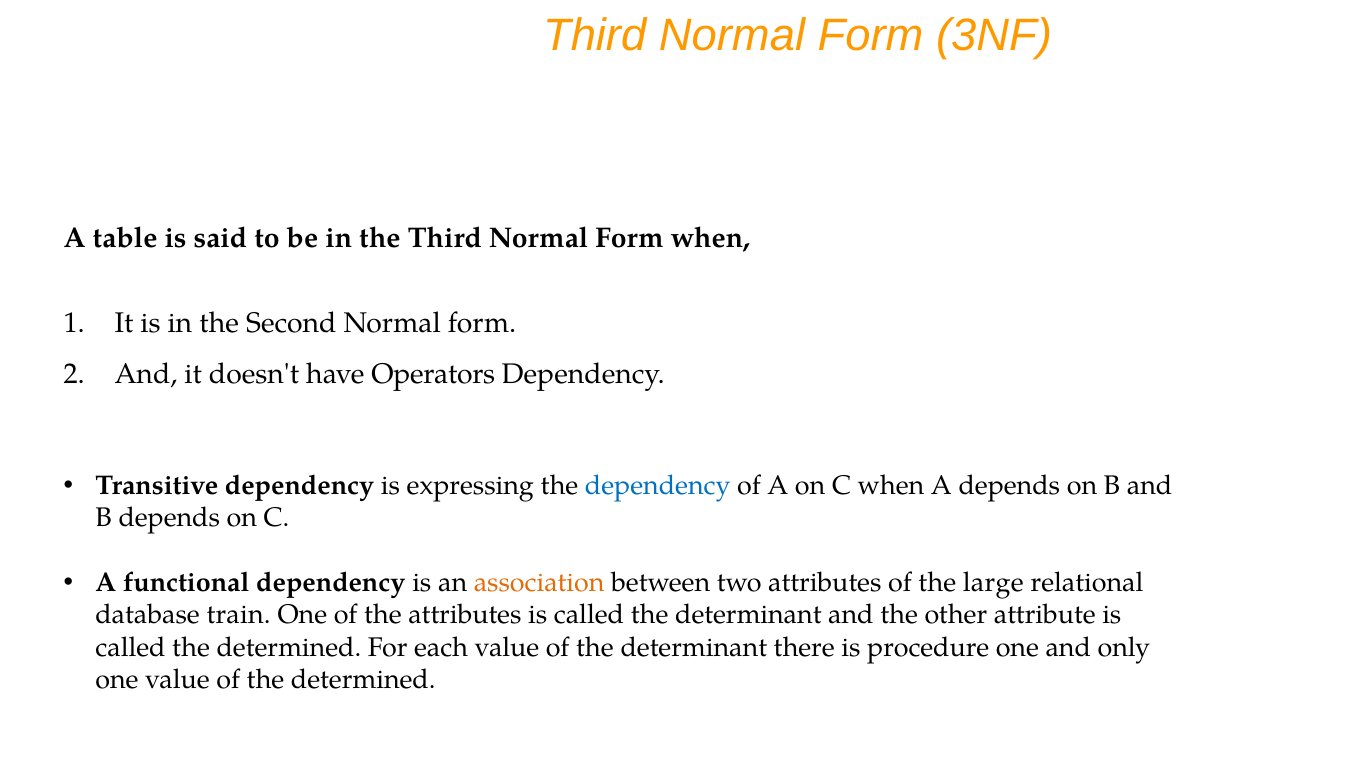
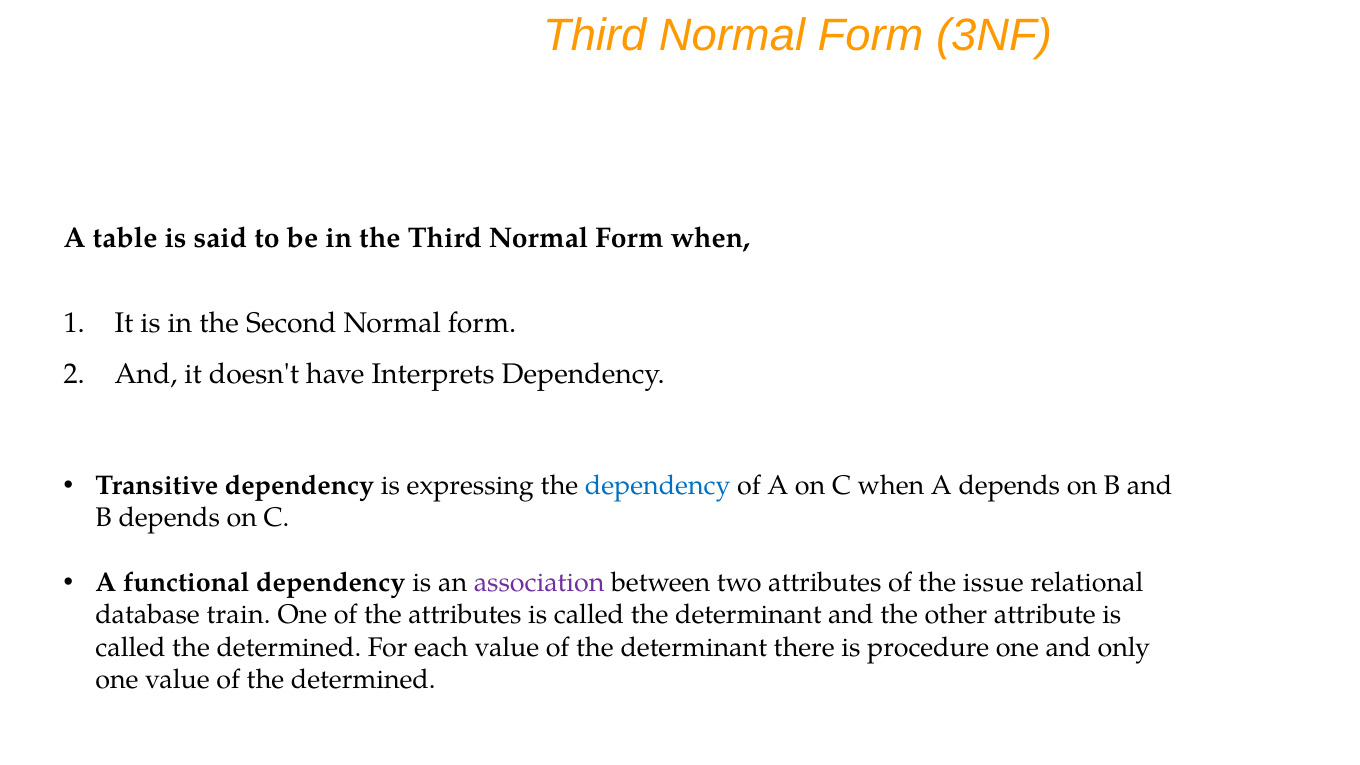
Operators: Operators -> Interprets
association colour: orange -> purple
large: large -> issue
